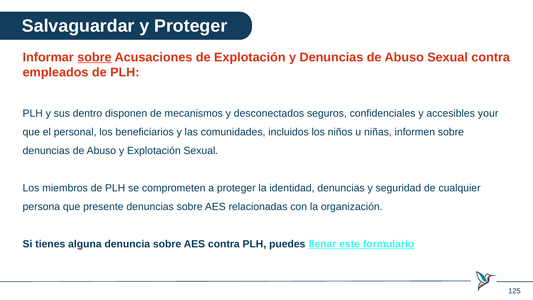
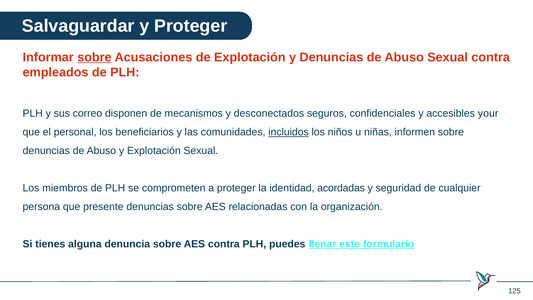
dentro: dentro -> correo
incluidos underline: none -> present
identidad denuncias: denuncias -> acordadas
